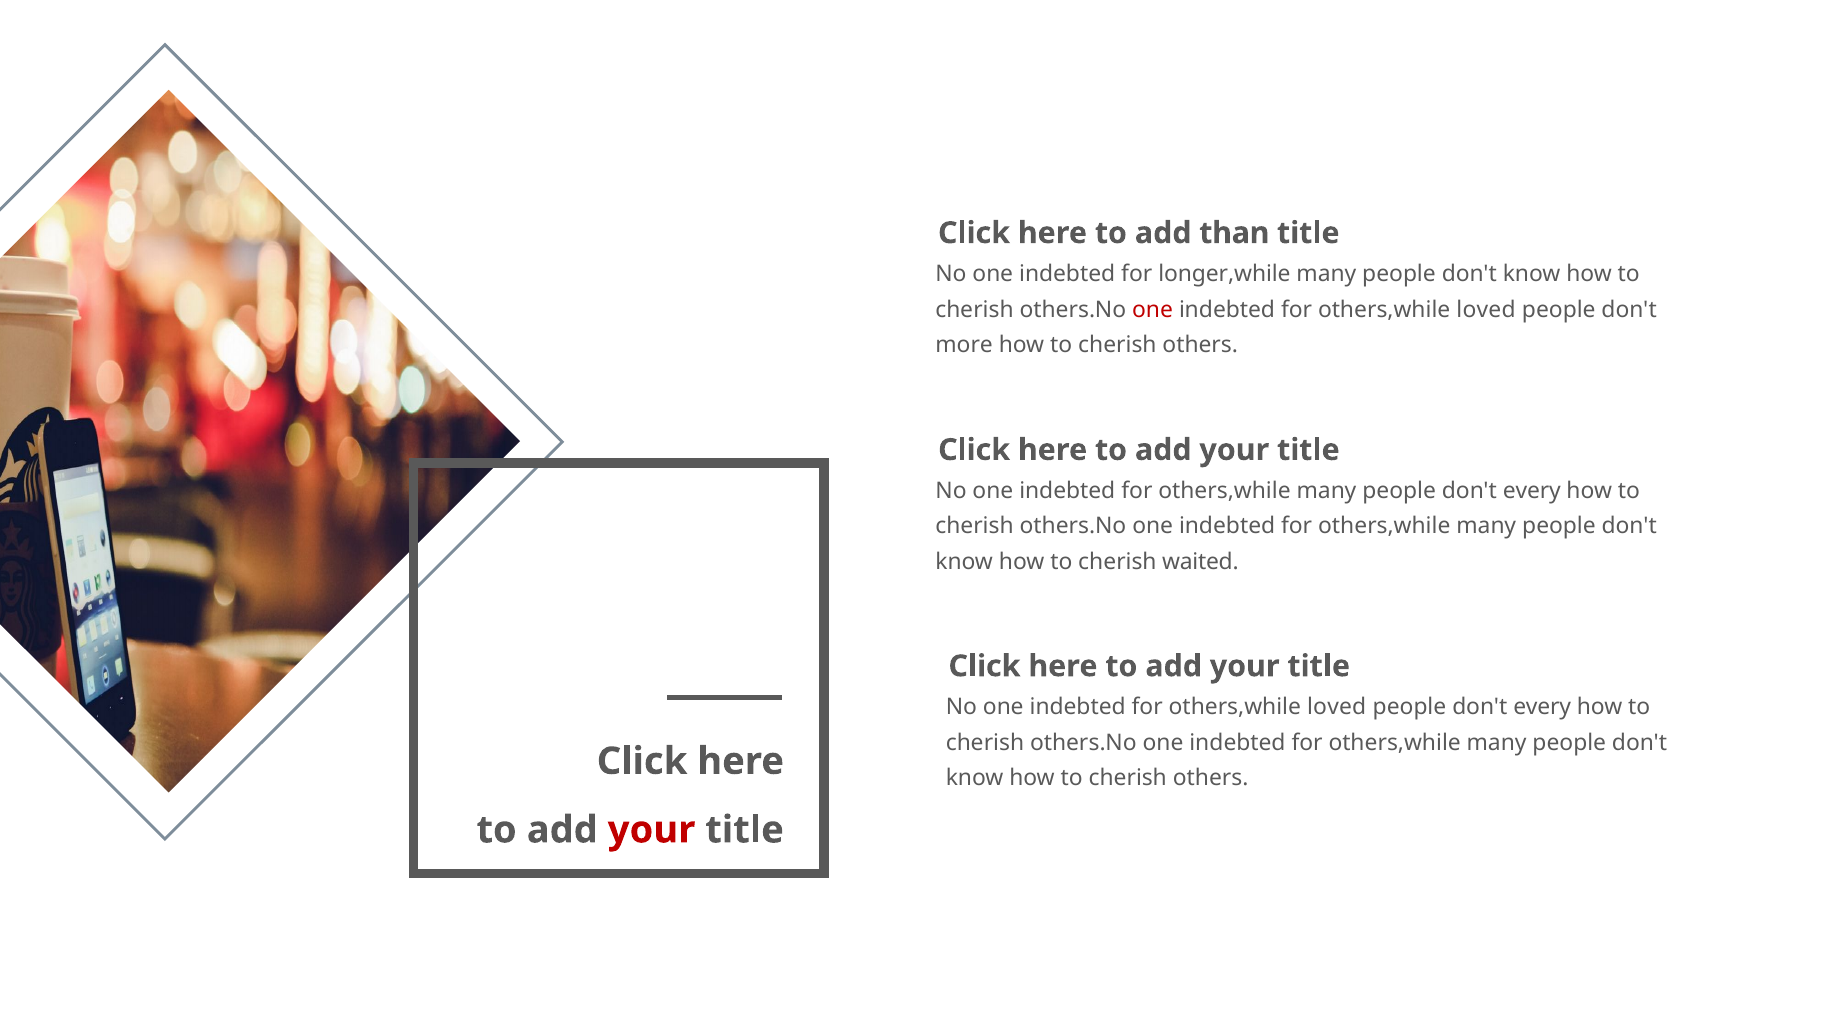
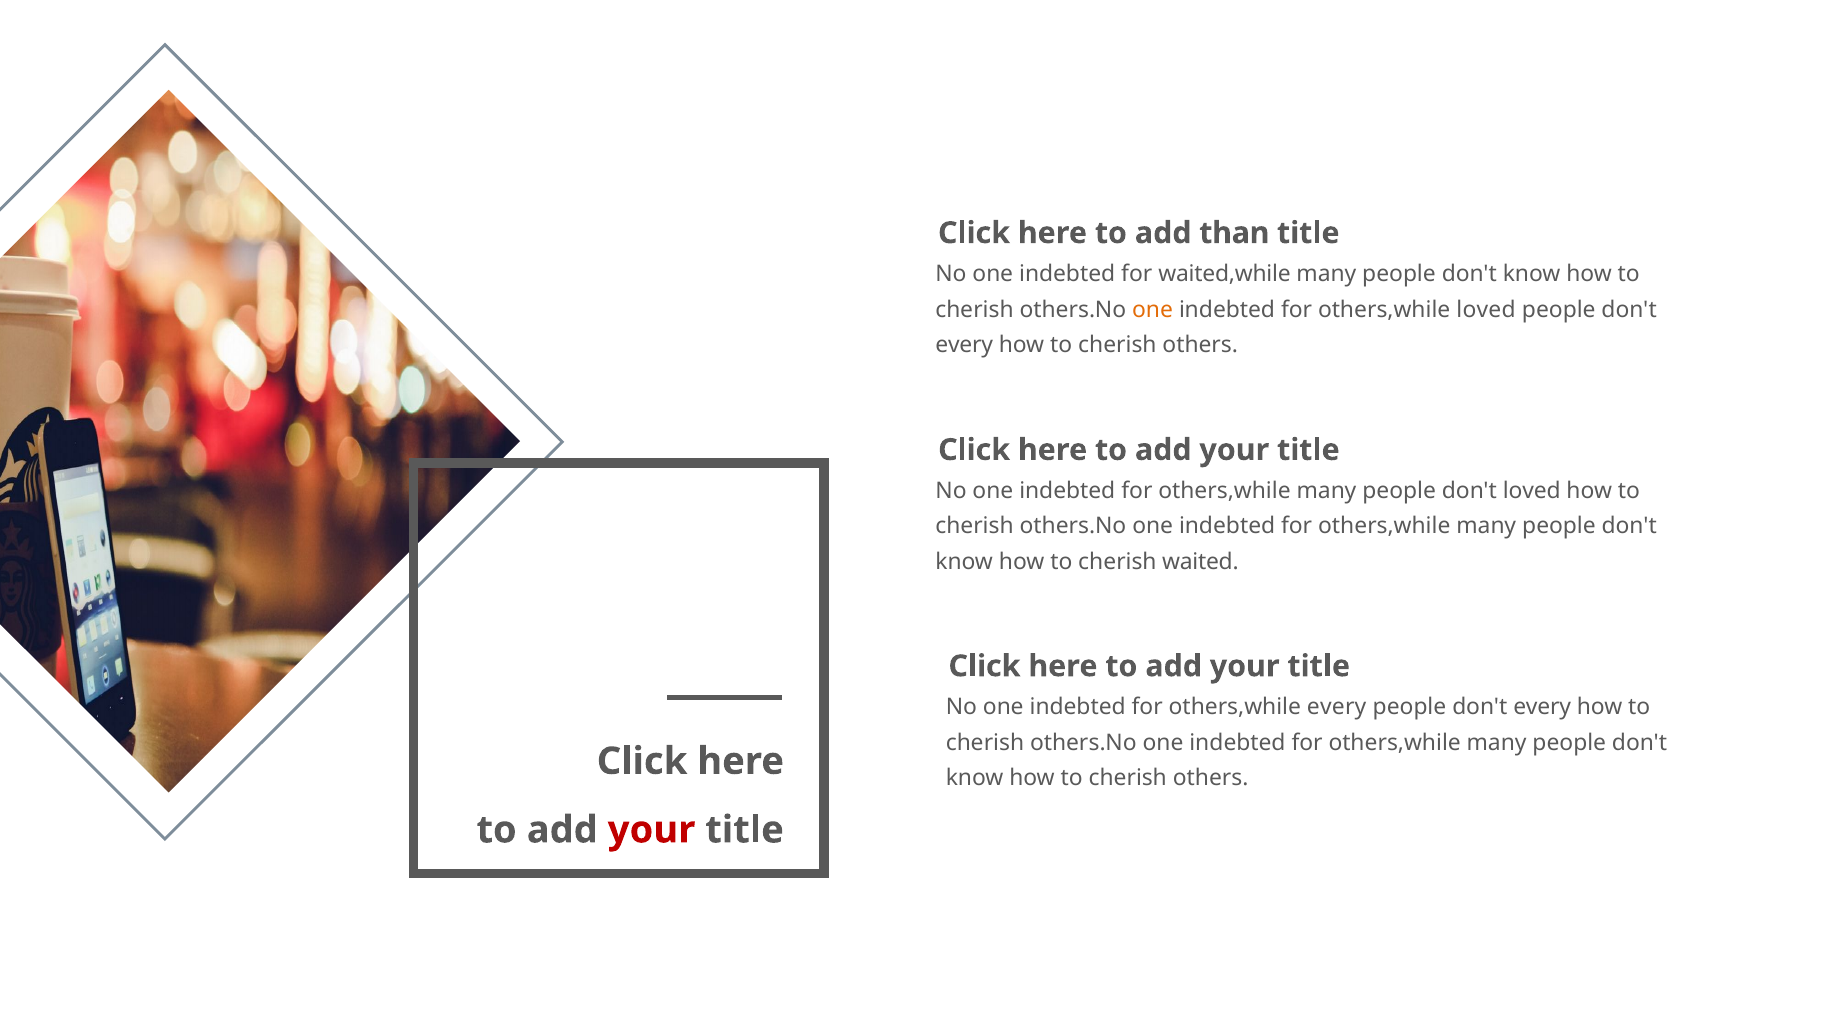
longer,while: longer,while -> waited,while
one at (1153, 310) colour: red -> orange
more at (964, 345): more -> every
many people don't every: every -> loved
loved at (1337, 707): loved -> every
